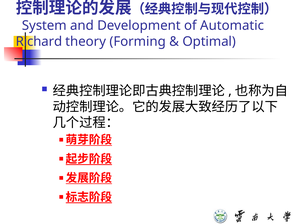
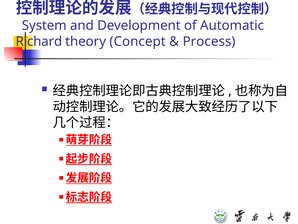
Forming: Forming -> Concept
Optimal: Optimal -> Process
